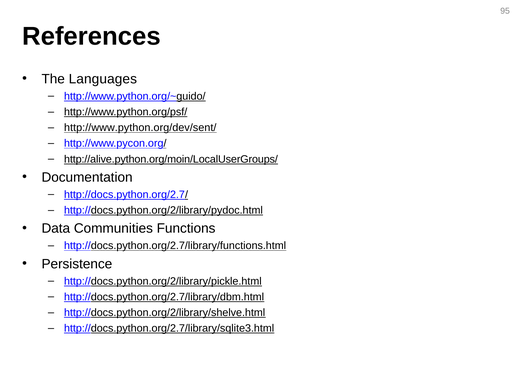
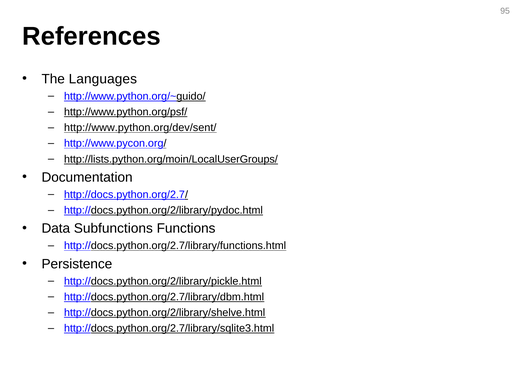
http://alive.python.org/moin/LocalUserGroups/: http://alive.python.org/moin/LocalUserGroups/ -> http://lists.python.org/moin/LocalUserGroups/
Communities: Communities -> Subfunctions
